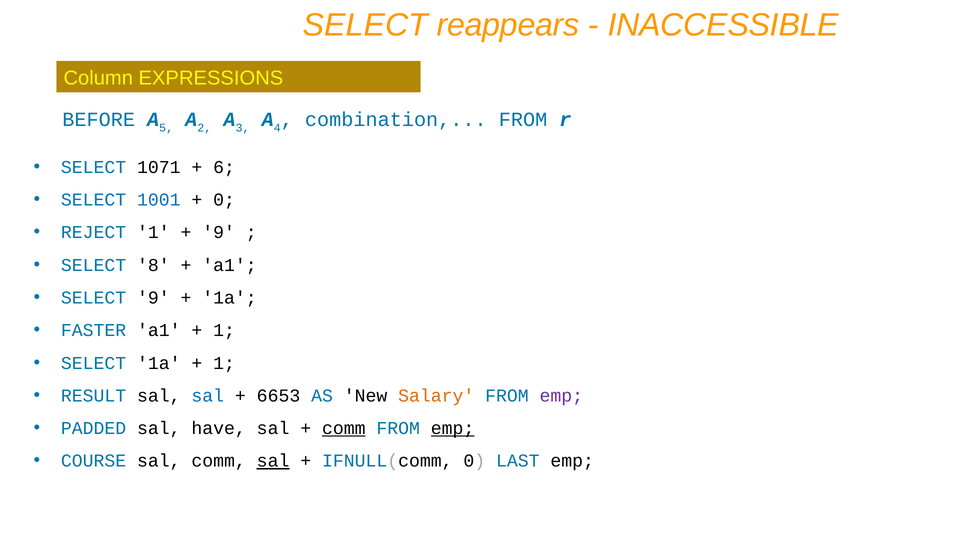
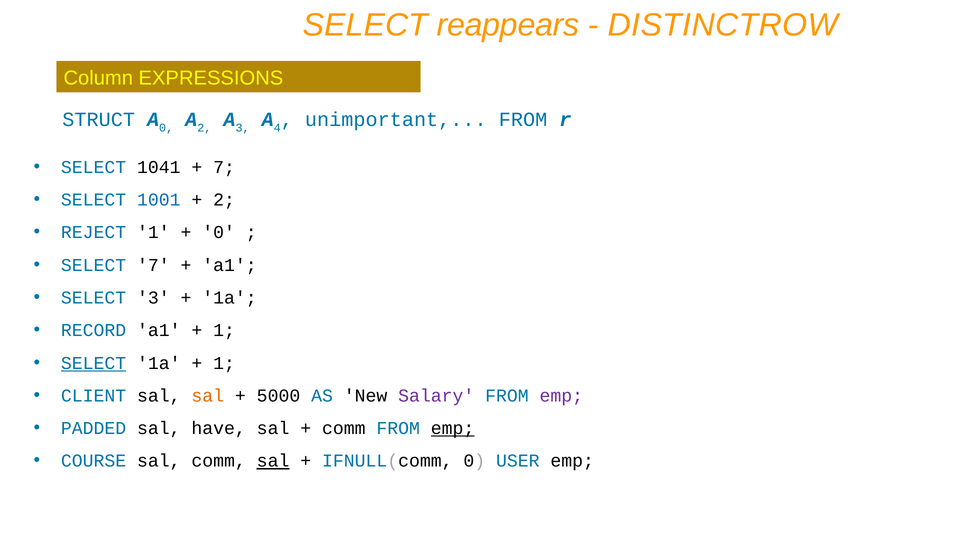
INACCESSIBLE: INACCESSIBLE -> DISTINCTROW
BEFORE: BEFORE -> STRUCT
5 at (166, 128): 5 -> 0
combination: combination -> unimportant
1071: 1071 -> 1041
6 at (224, 167): 6 -> 7
0 at (224, 200): 0 -> 2
9 at (219, 232): 9 -> 0
SELECT 8: 8 -> 7
SELECT 9: 9 -> 3
FASTER: FASTER -> RECORD
SELECT at (94, 363) underline: none -> present
RESULT: RESULT -> CLIENT
sal at (208, 396) colour: blue -> orange
6653: 6653 -> 5000
Salary colour: orange -> purple
comm at (344, 428) underline: present -> none
LAST: LAST -> USER
